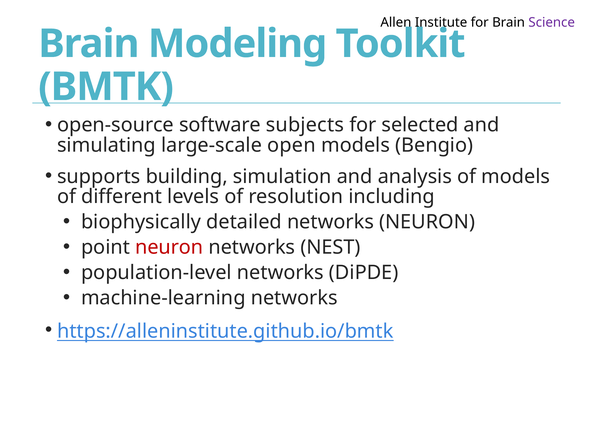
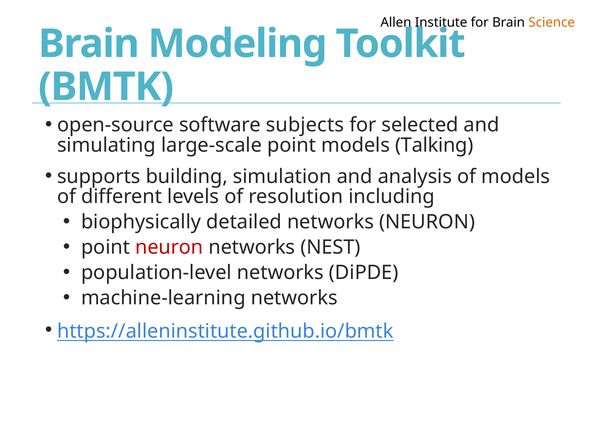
Science colour: purple -> orange
large-scale open: open -> point
Bengio: Bengio -> Talking
